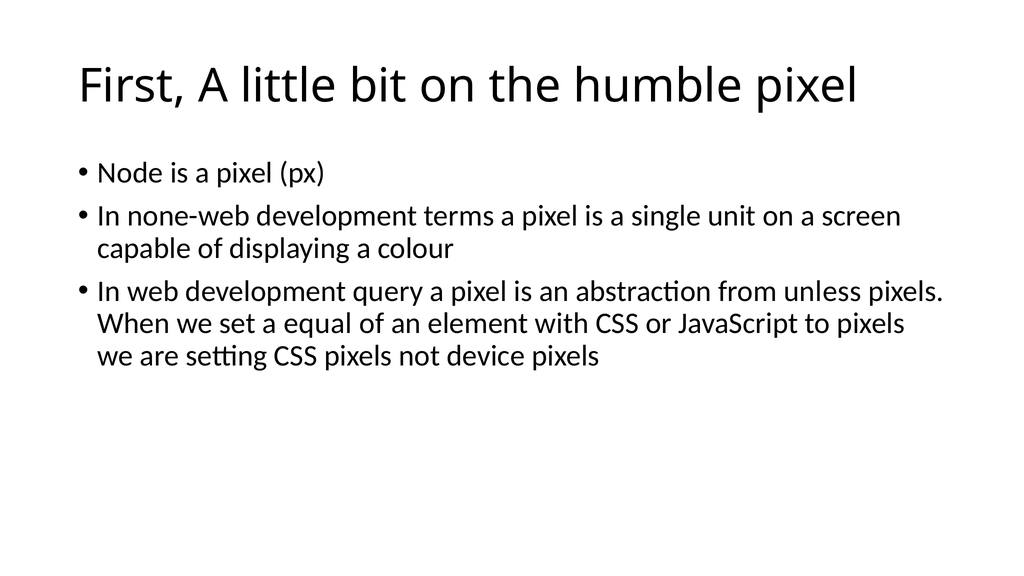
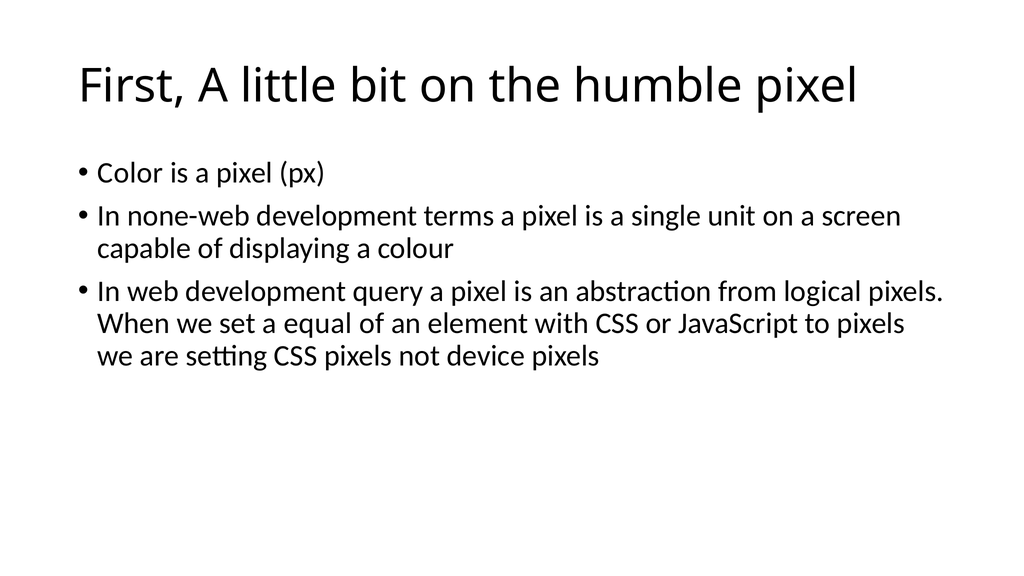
Node: Node -> Color
unless: unless -> logical
